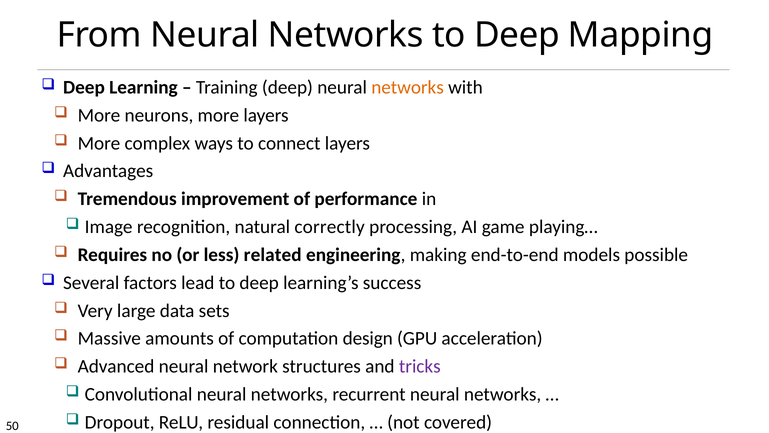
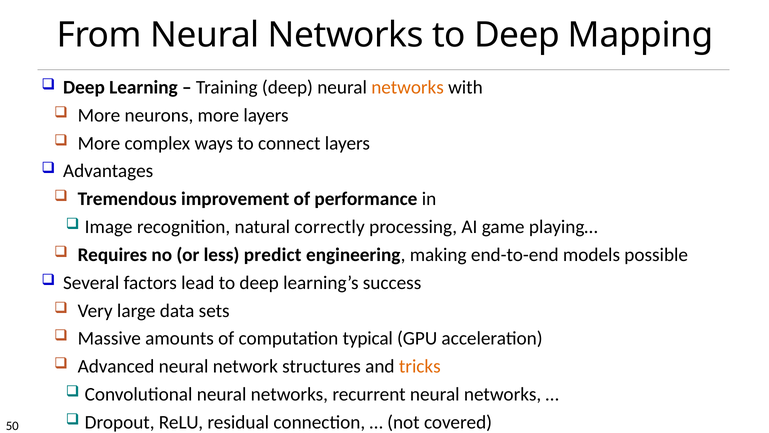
related: related -> predict
design: design -> typical
tricks colour: purple -> orange
